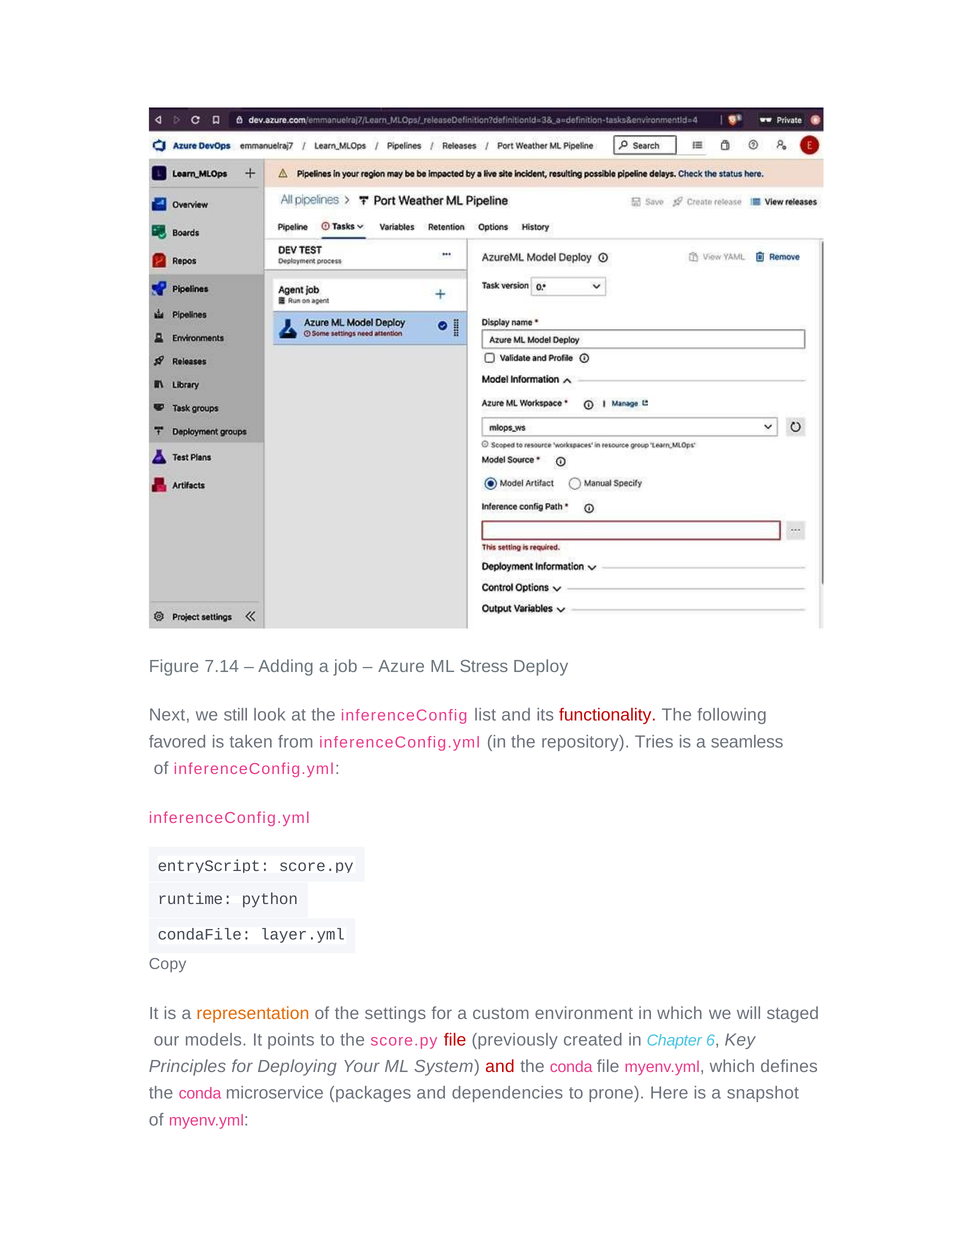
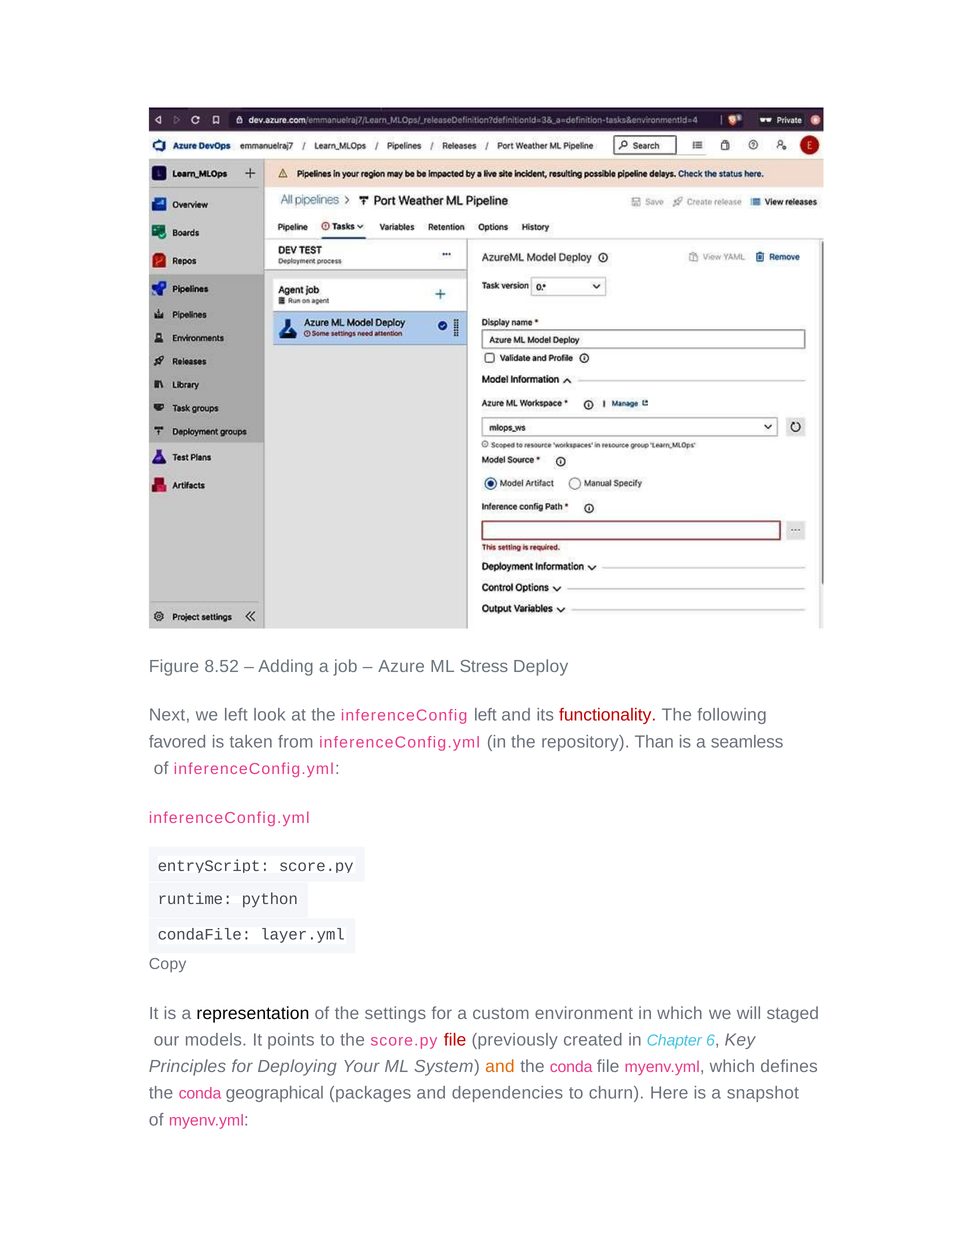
7.14: 7.14 -> 8.52
we still: still -> left
inferenceConfig list: list -> left
Tries: Tries -> Than
representation colour: orange -> black
and at (500, 1066) colour: red -> orange
microservice: microservice -> geographical
prone: prone -> churn
